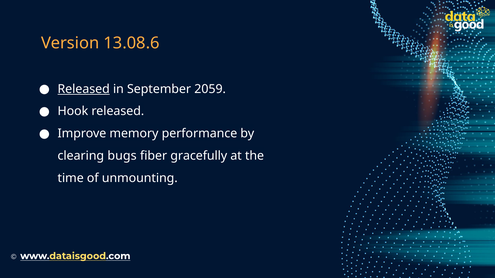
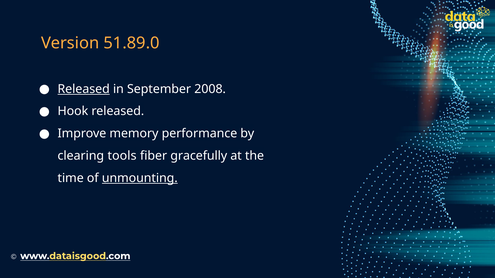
13.08.6: 13.08.6 -> 51.89.0
2059: 2059 -> 2008
bugs: bugs -> tools
unmounting underline: none -> present
